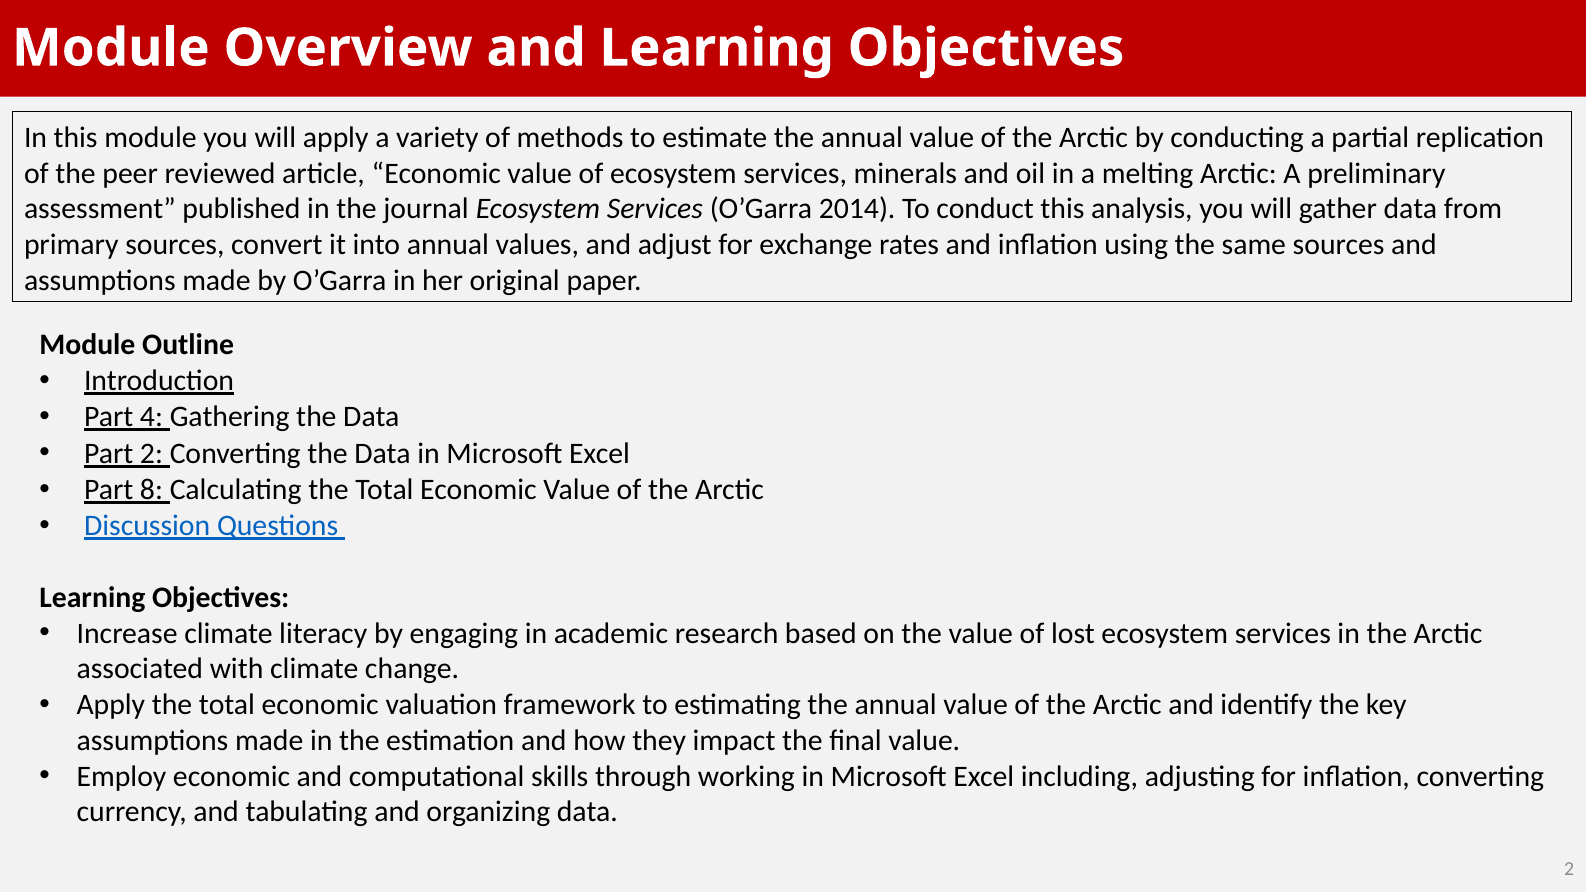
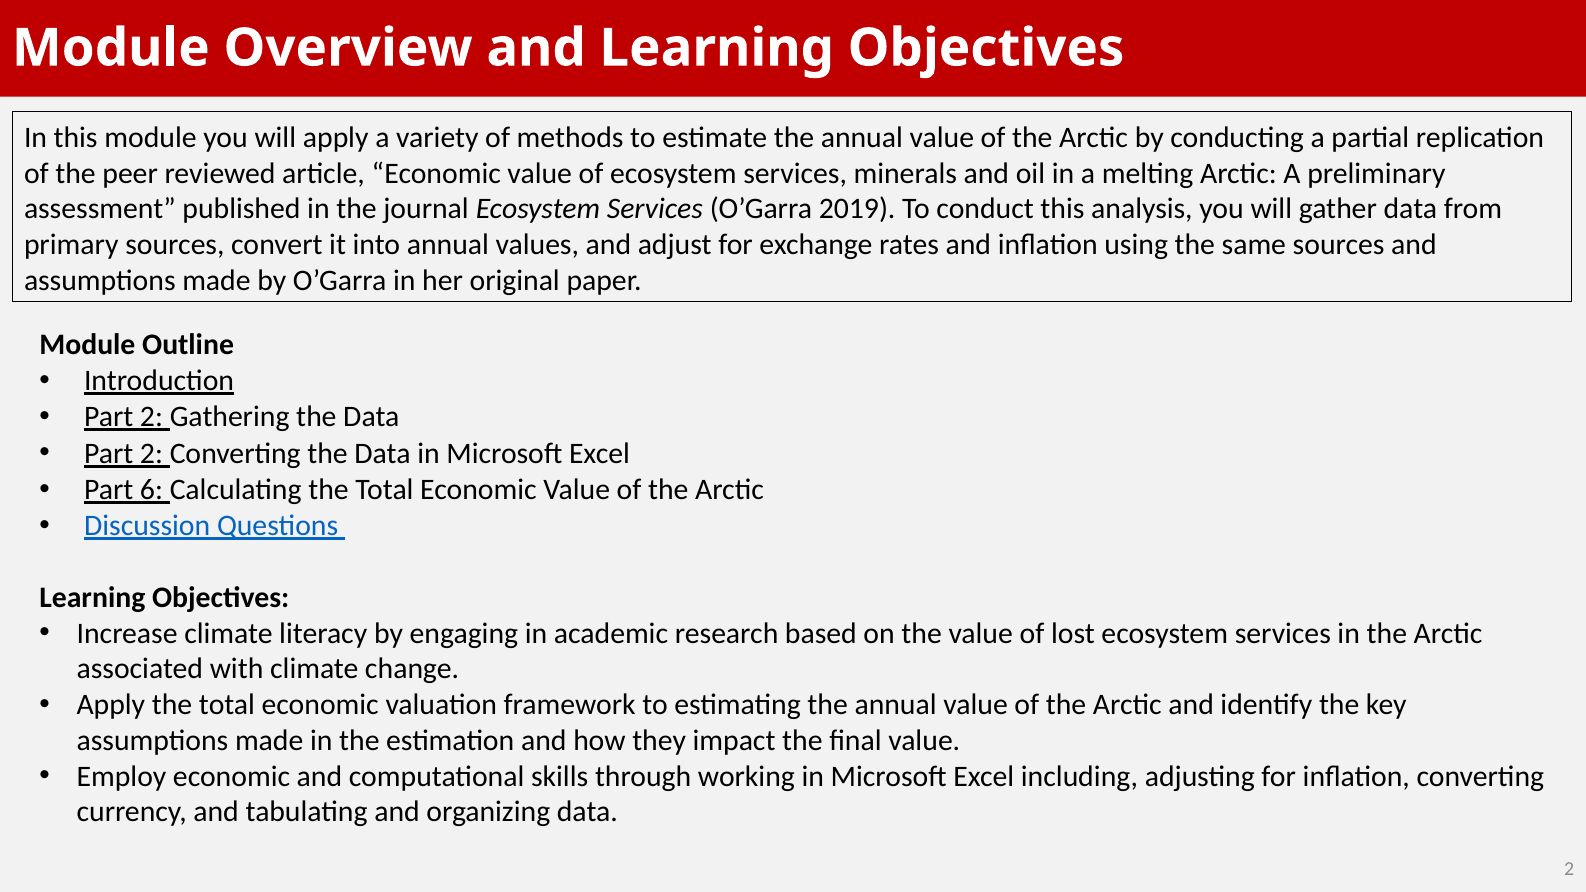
2014: 2014 -> 2019
4 at (151, 417): 4 -> 2
8: 8 -> 6
